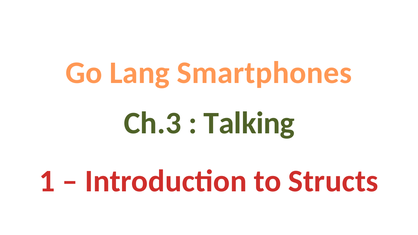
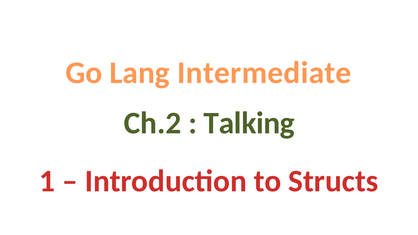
Smartphones: Smartphones -> Intermediate
Ch.3: Ch.3 -> Ch.2
